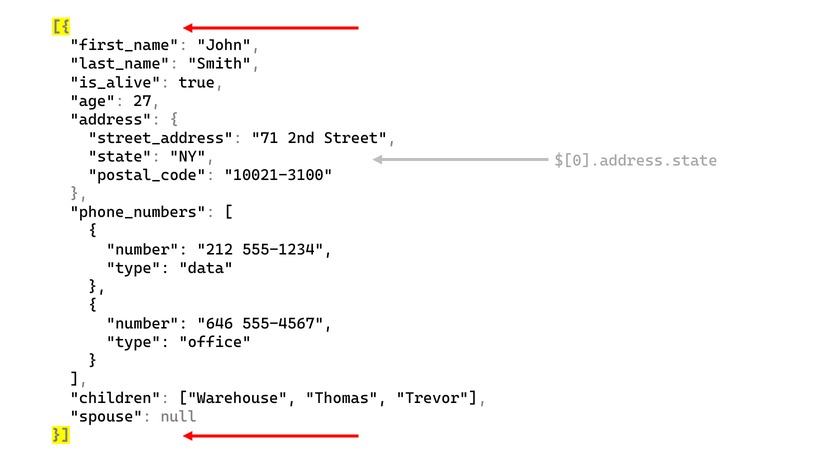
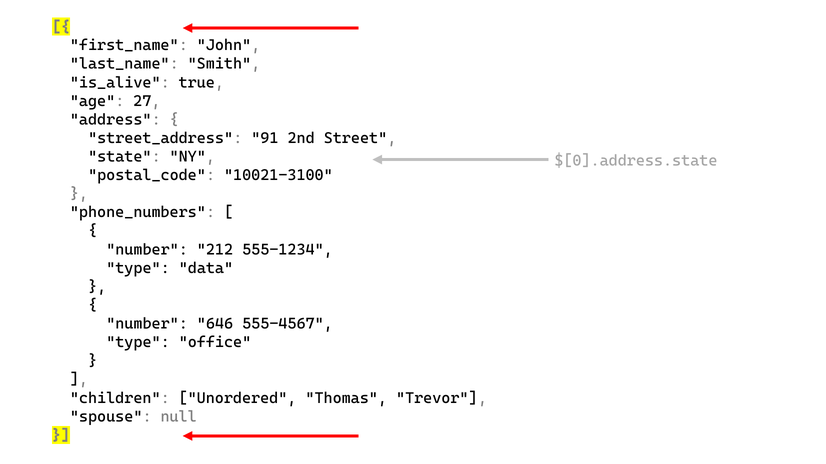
71: 71 -> 91
Warehouse: Warehouse -> Unordered
